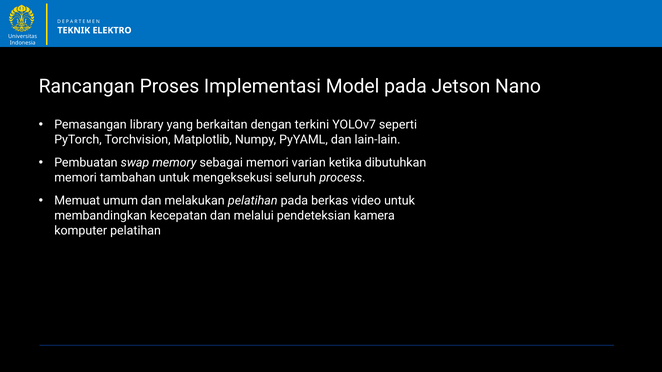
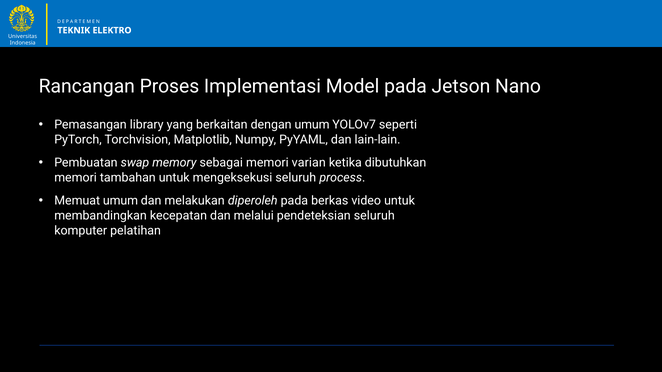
dengan terkini: terkini -> umum
melakukan pelatihan: pelatihan -> diperoleh
pendeteksian kamera: kamera -> seluruh
